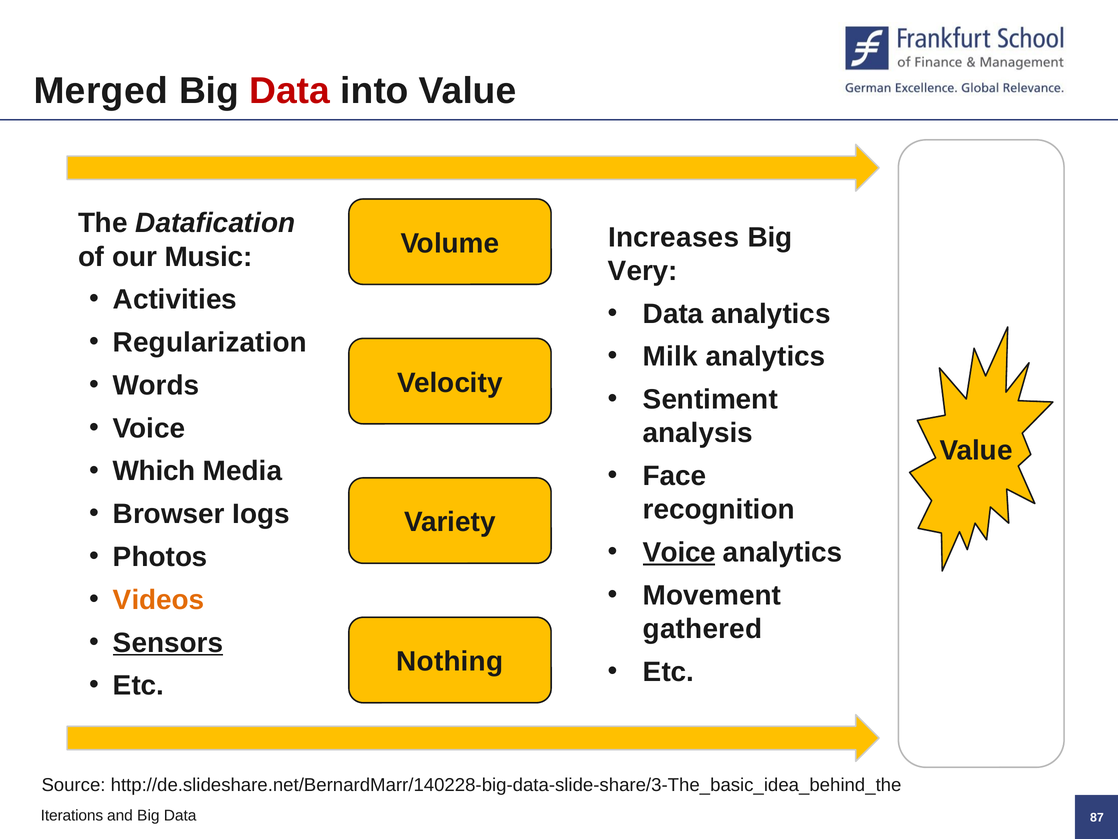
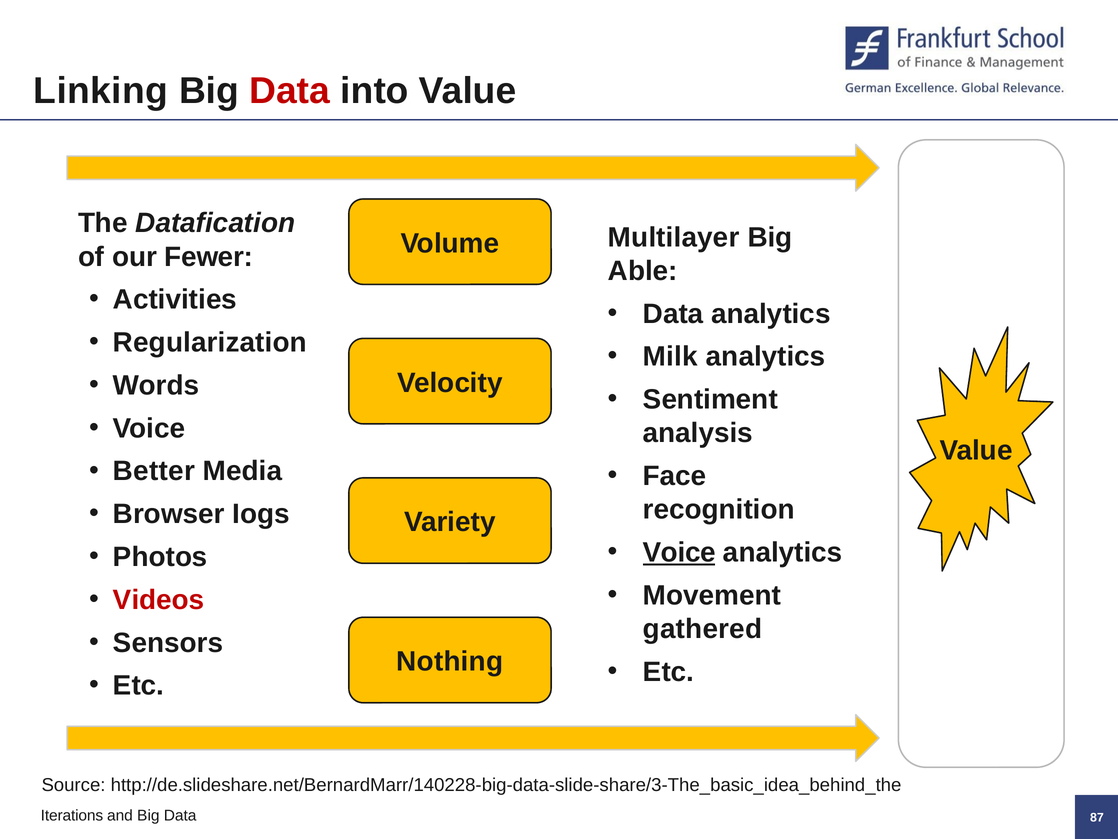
Merged: Merged -> Linking
Increases: Increases -> Multilayer
Music: Music -> Fewer
Very: Very -> Able
Which: Which -> Better
Videos colour: orange -> red
Sensors underline: present -> none
